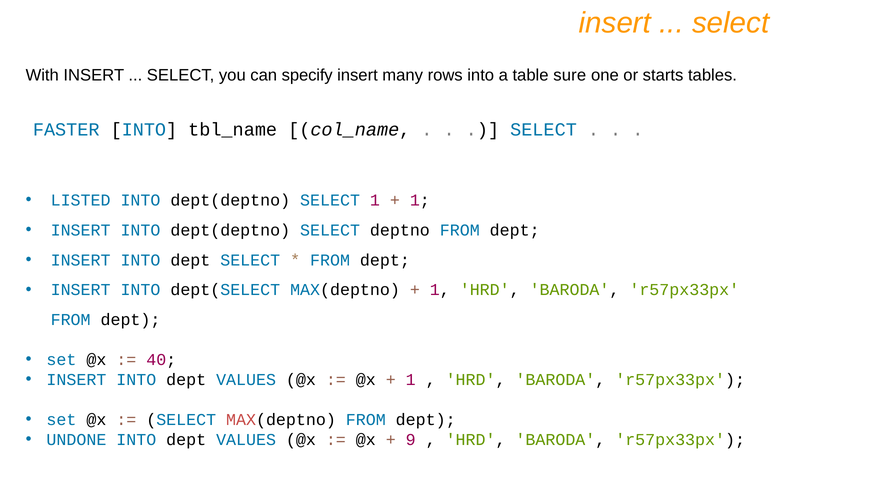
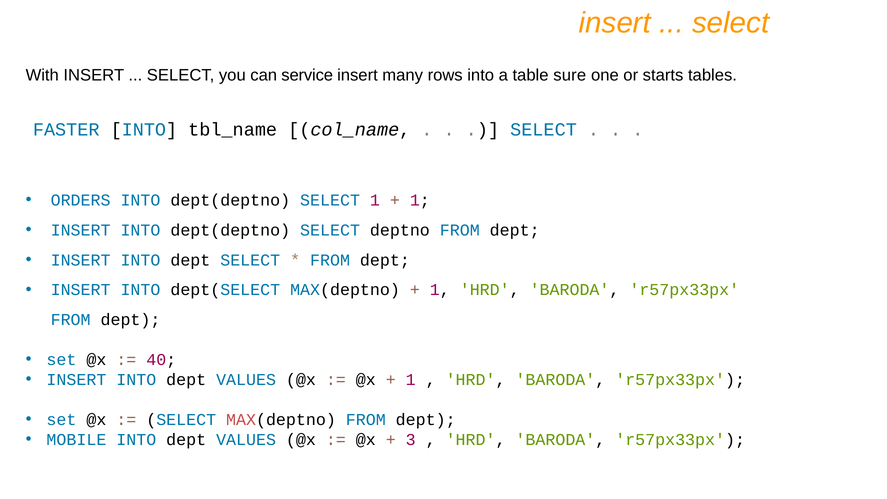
specify: specify -> service
LISTED: LISTED -> ORDERS
UNDONE: UNDONE -> MOBILE
9: 9 -> 3
